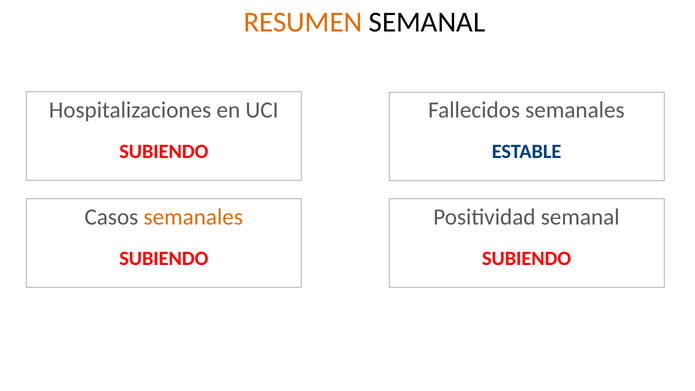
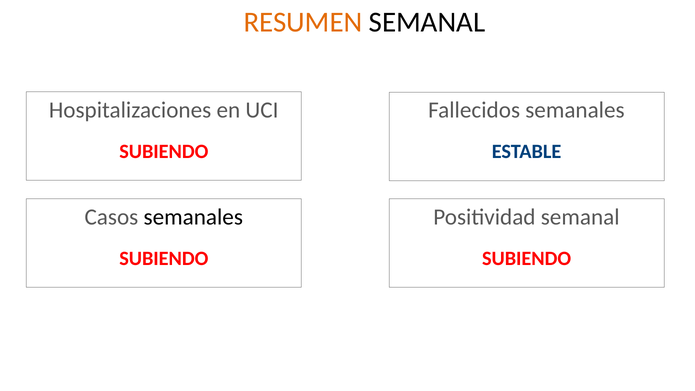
semanales at (193, 217) colour: orange -> black
